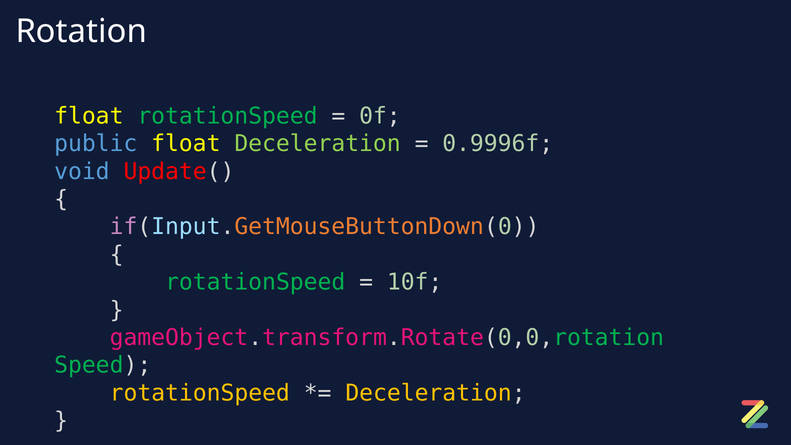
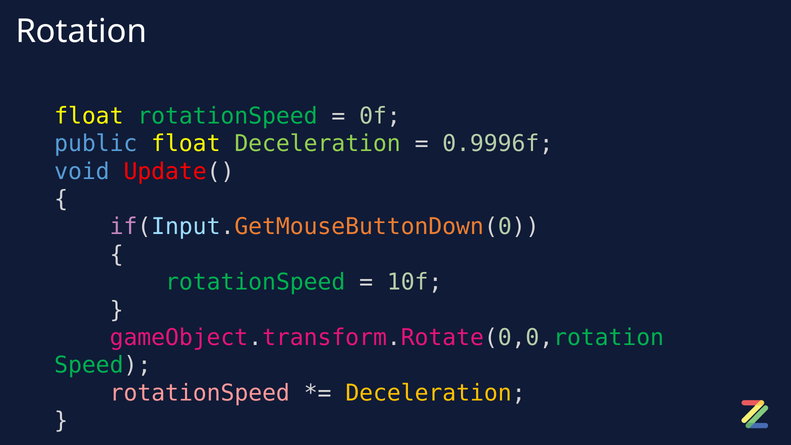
rotationSpeed at (200, 393) colour: yellow -> pink
